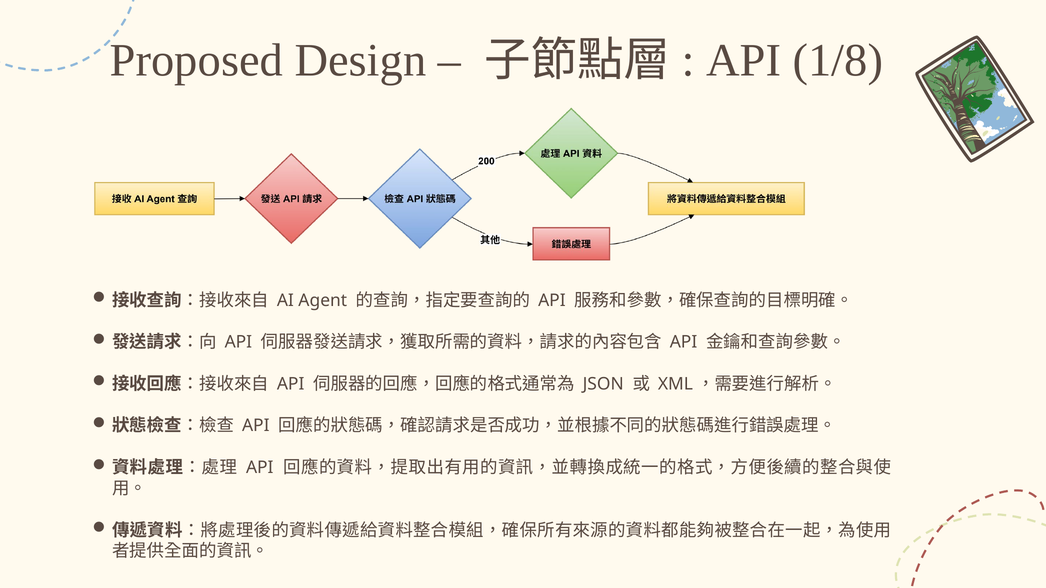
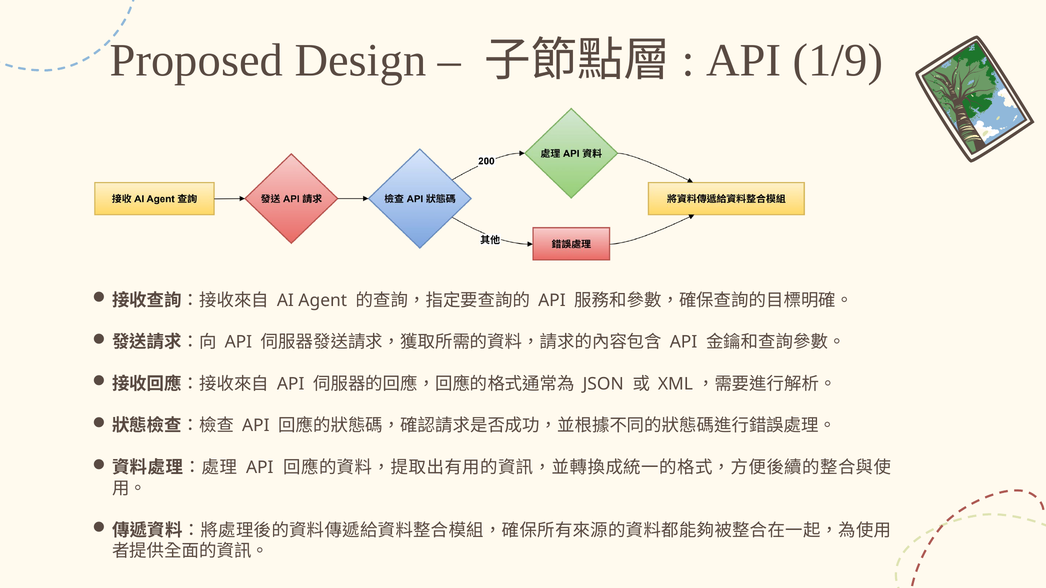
1/8: 1/8 -> 1/9
